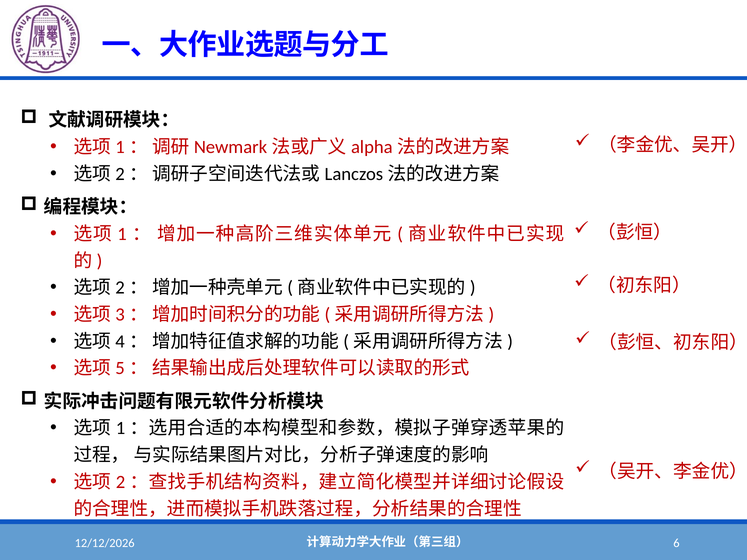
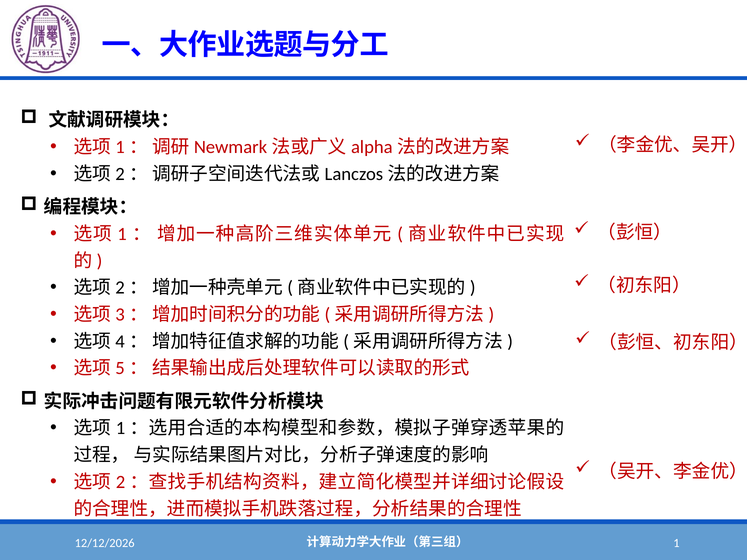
6 at (676, 543): 6 -> 1
